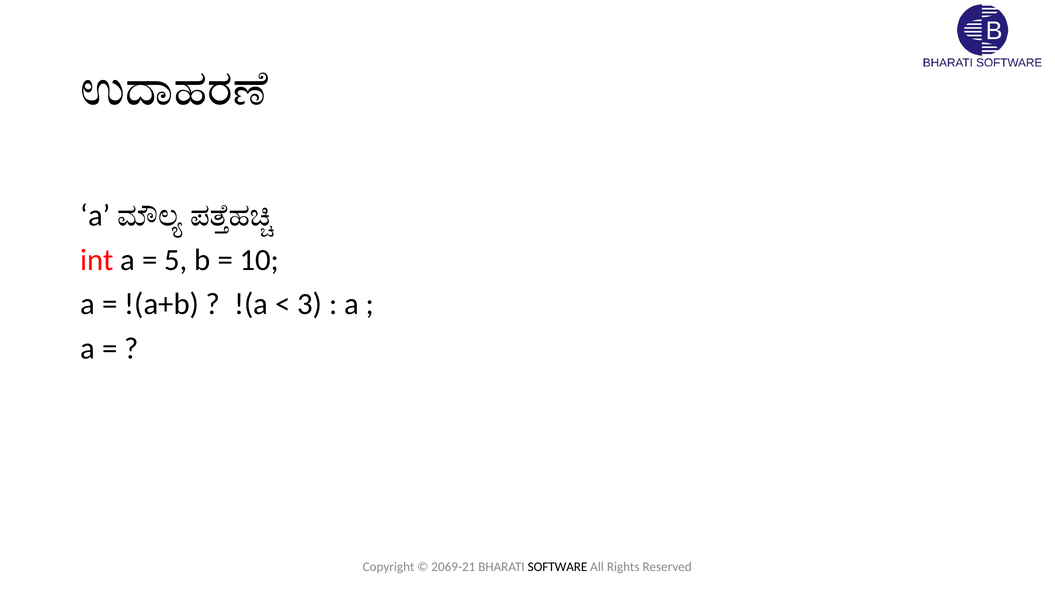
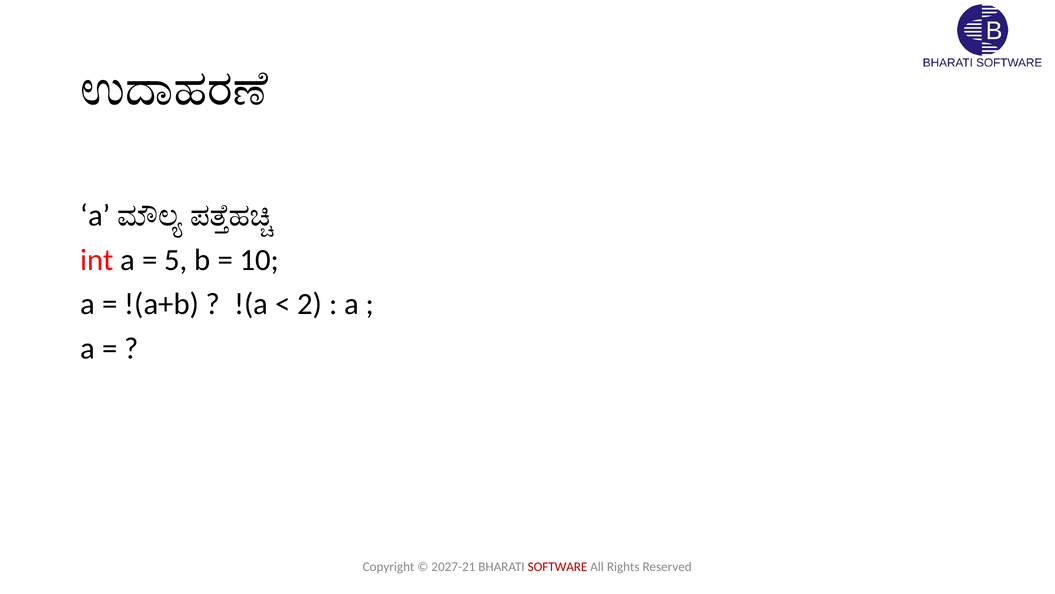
3: 3 -> 2
2069-21: 2069-21 -> 2027-21
SOFTWARE colour: black -> red
